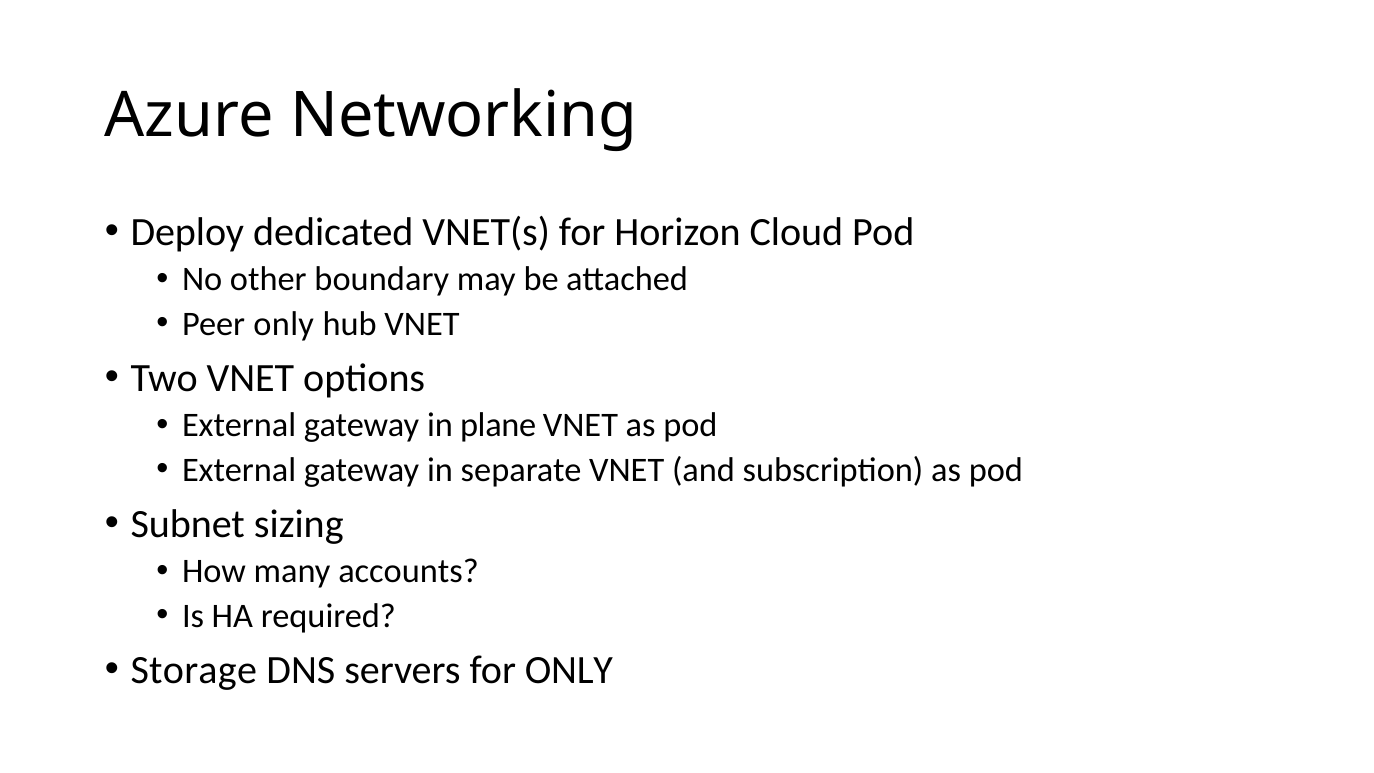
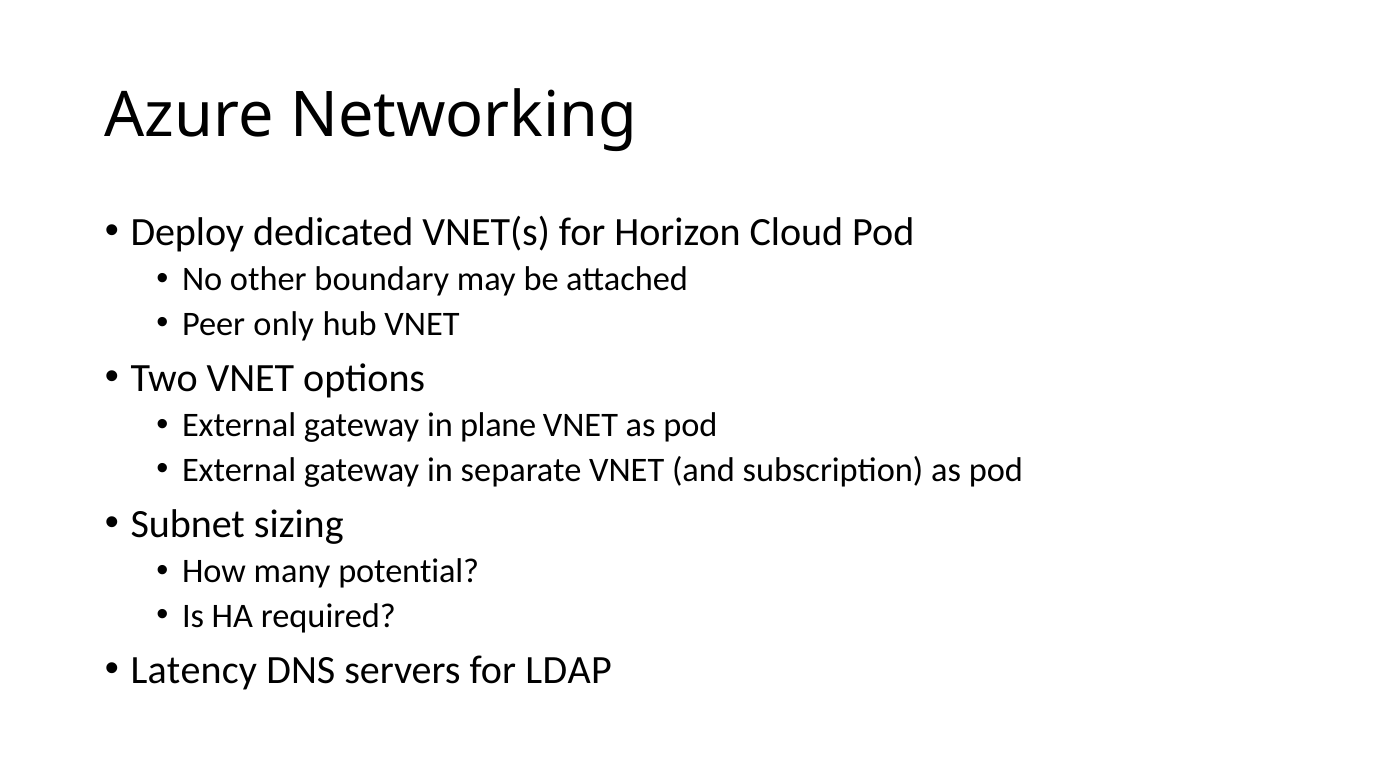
accounts: accounts -> potential
Storage: Storage -> Latency
for ONLY: ONLY -> LDAP
